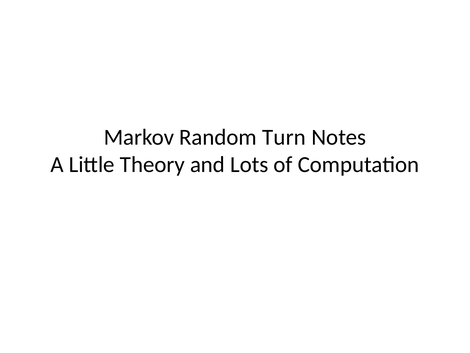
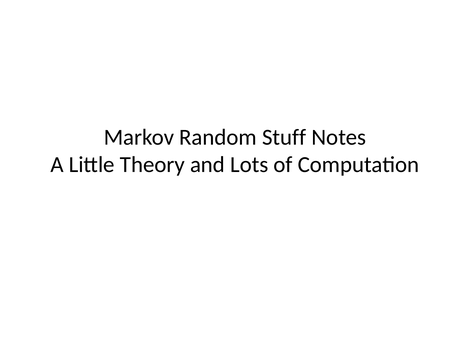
Turn: Turn -> Stuff
